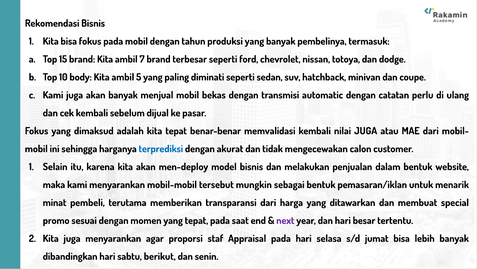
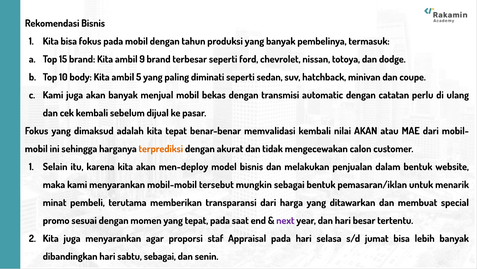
7: 7 -> 9
nilai JUGA: JUGA -> AKAN
terprediksi colour: blue -> orange
sabtu berikut: berikut -> sebagai
